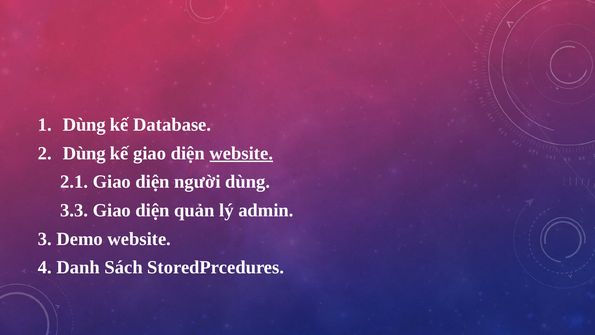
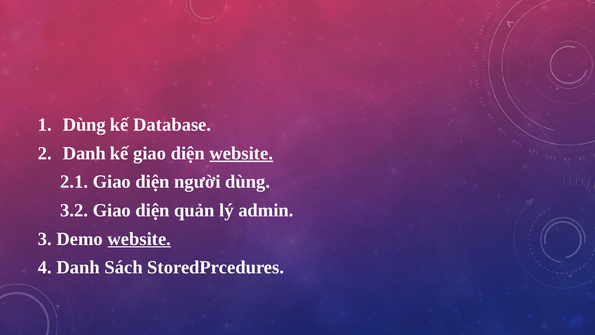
Dùng at (84, 153): Dùng -> Danh
3.3: 3.3 -> 3.2
website at (139, 239) underline: none -> present
